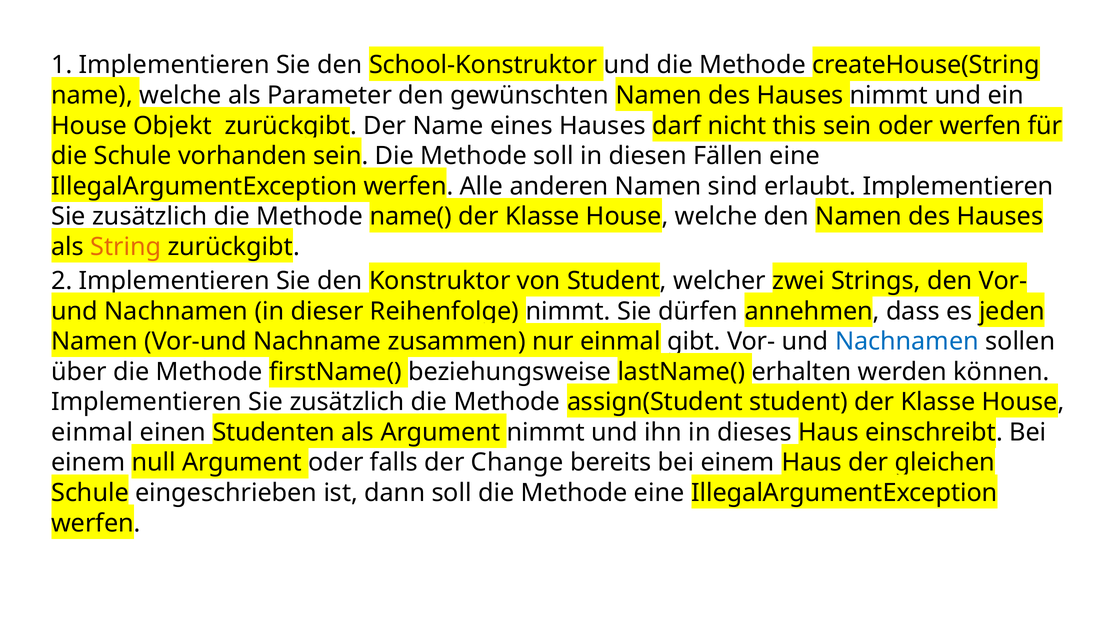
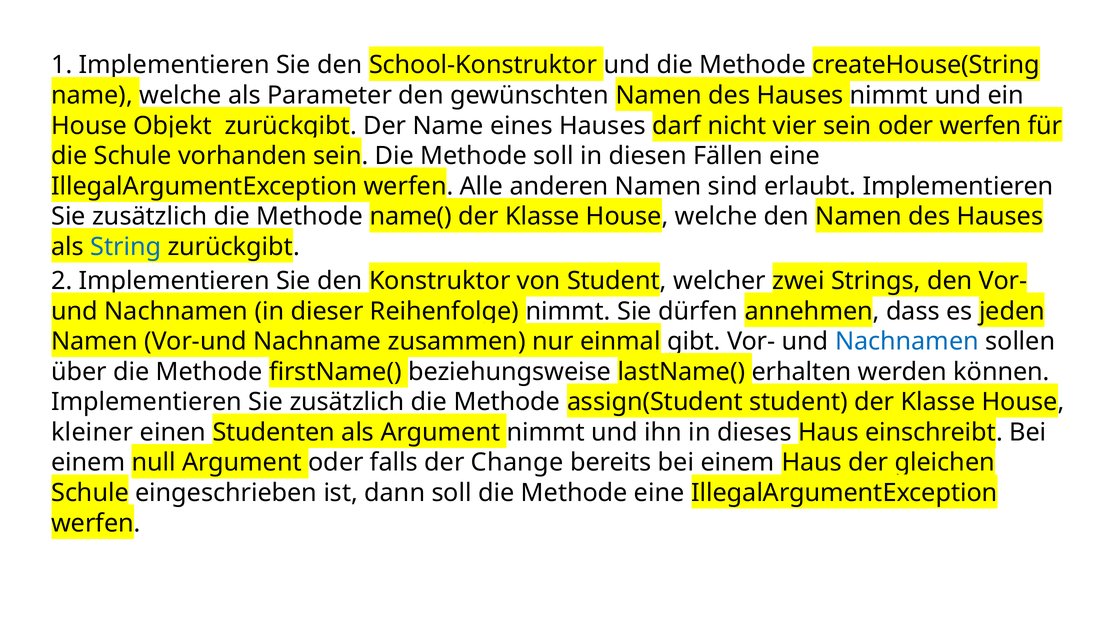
this: this -> vier
String colour: orange -> blue
einmal at (92, 432): einmal -> kleiner
